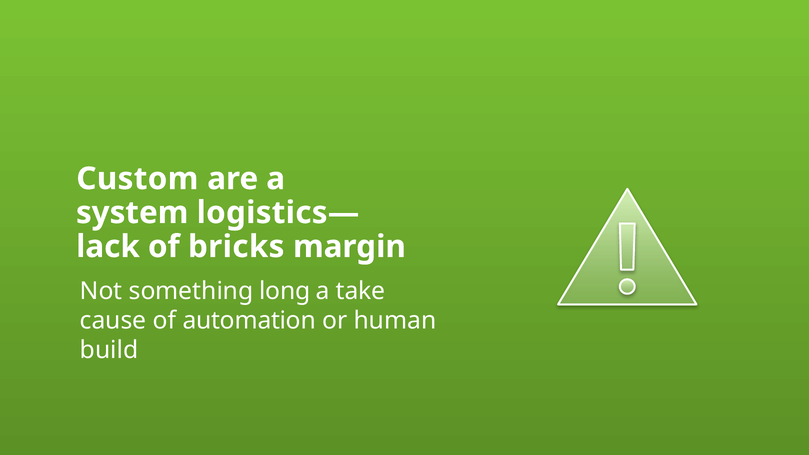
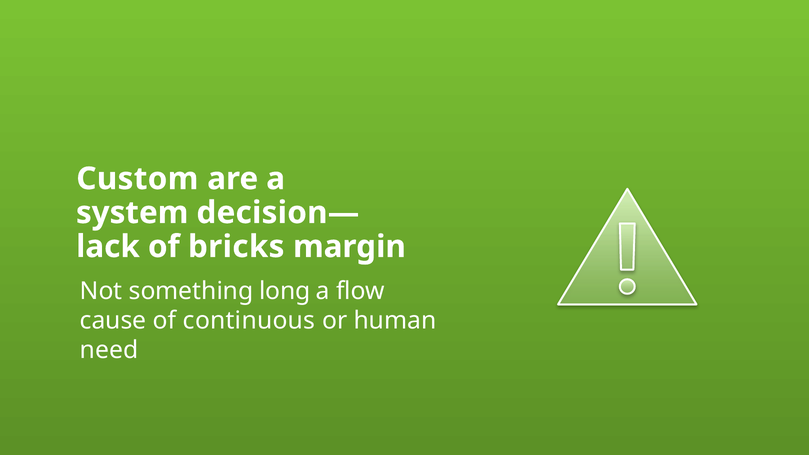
logistics—: logistics— -> decision—
take: take -> flow
automation: automation -> continuous
build: build -> need
